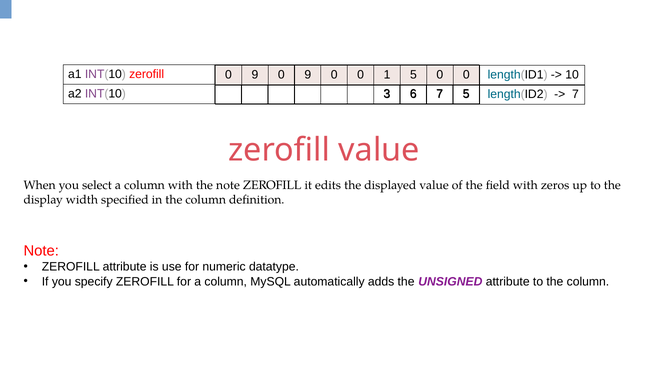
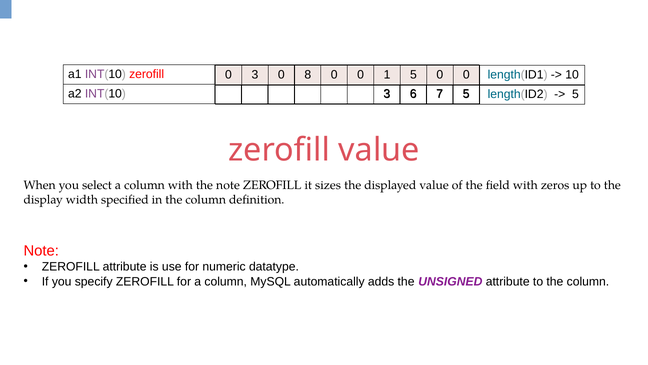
9 at (255, 75): 9 -> 3
9 at (308, 75): 9 -> 8
7 at (575, 94): 7 -> 5
edits: edits -> sizes
